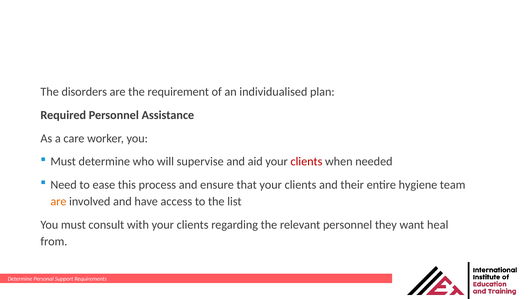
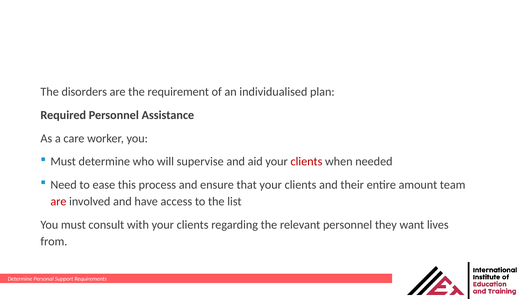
hygiene: hygiene -> amount
are at (58, 201) colour: orange -> red
heal: heal -> lives
